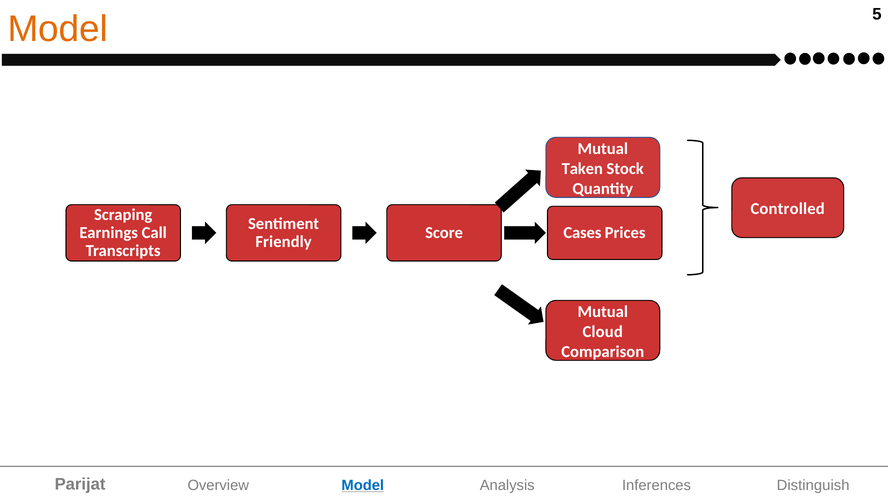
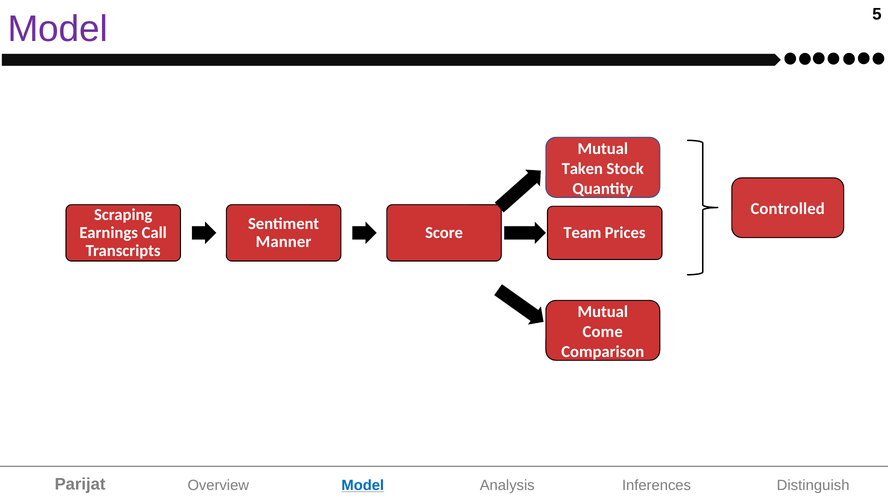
Model at (58, 29) colour: orange -> purple
Cases: Cases -> Team
Friendly: Friendly -> Manner
Cloud: Cloud -> Come
